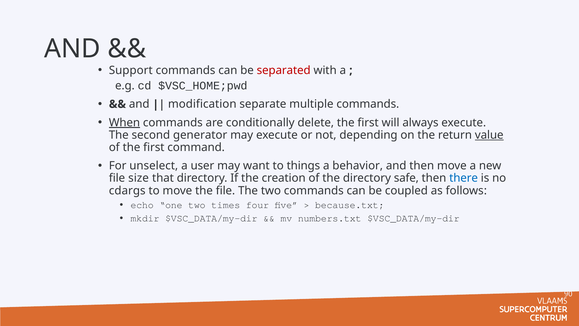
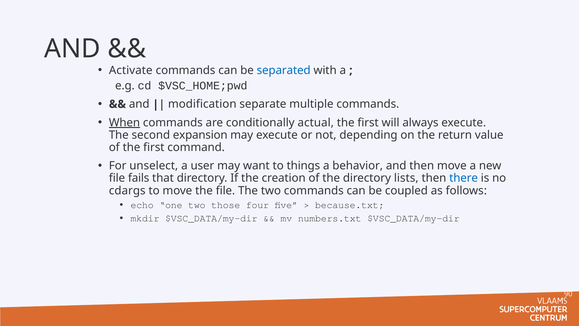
Support: Support -> Activate
separated colour: red -> blue
delete: delete -> actual
generator: generator -> expansion
value underline: present -> none
size: size -> fails
safe: safe -> lists
times: times -> those
